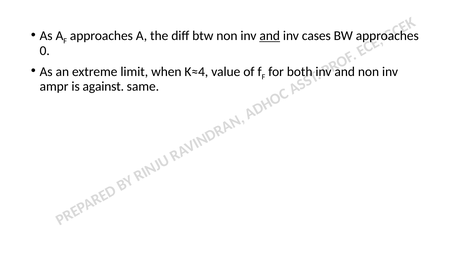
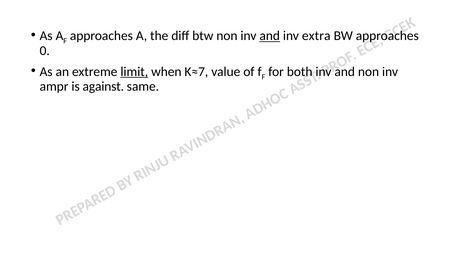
cases: cases -> extra
limit underline: none -> present
K≈4: K≈4 -> K≈7
